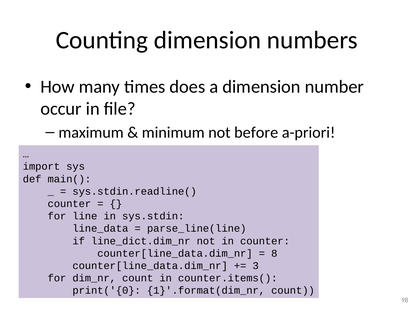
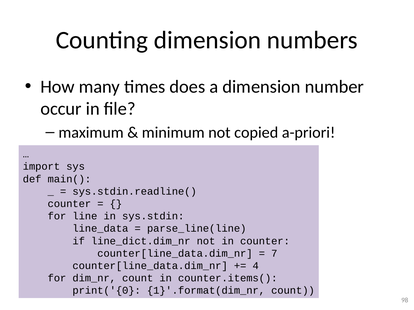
before: before -> copied
8: 8 -> 7
3: 3 -> 4
